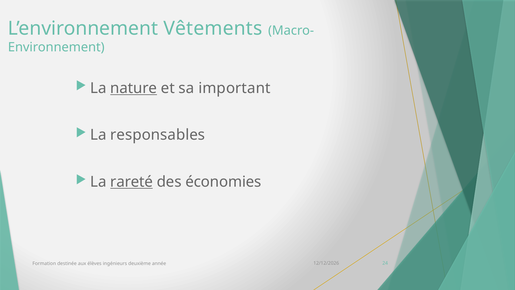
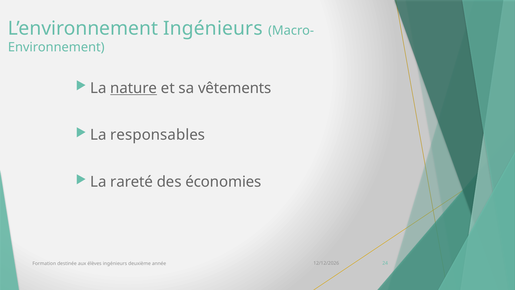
L’environnement Vêtements: Vêtements -> Ingénieurs
important: important -> vêtements
rareté underline: present -> none
